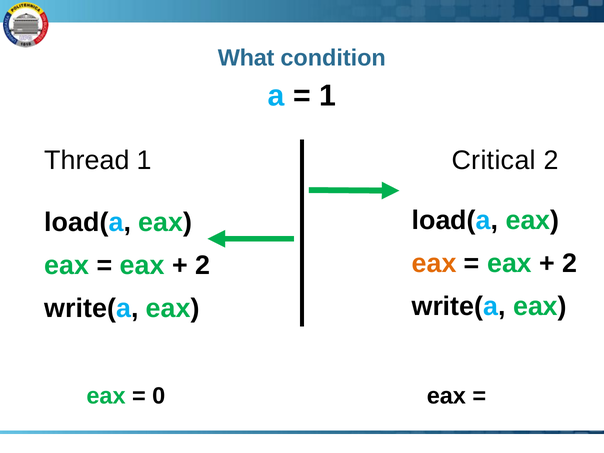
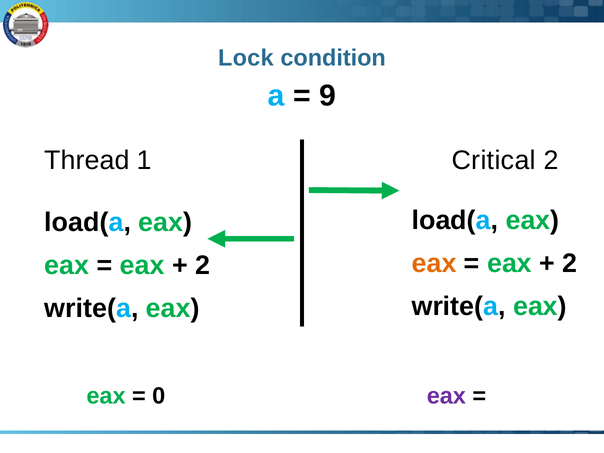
What: What -> Lock
1 at (327, 96): 1 -> 9
eax at (446, 396) colour: black -> purple
